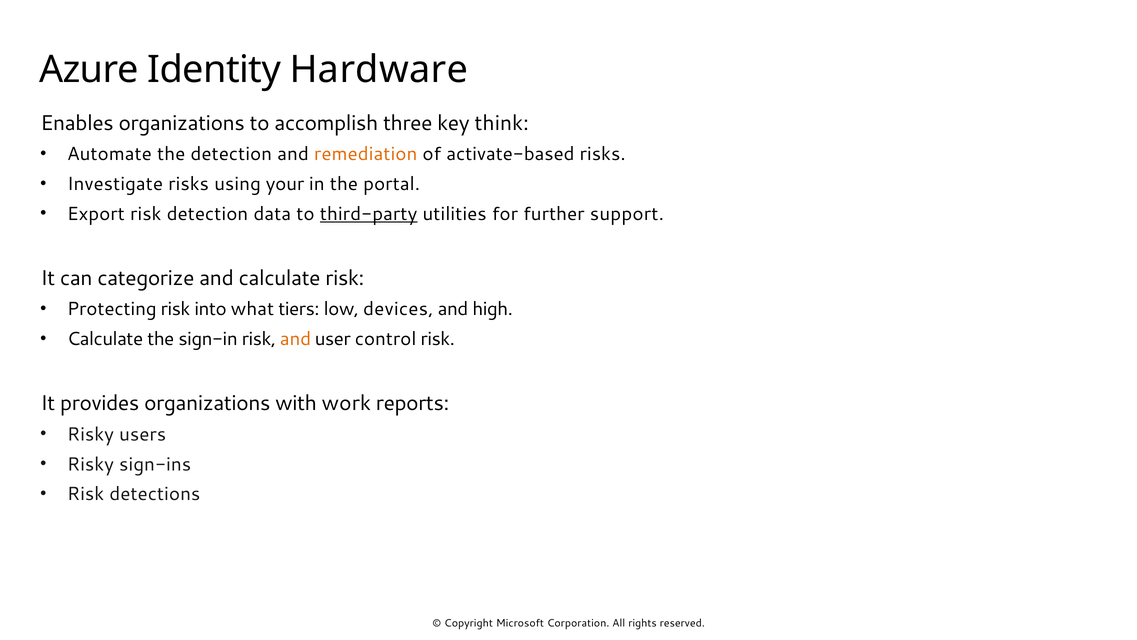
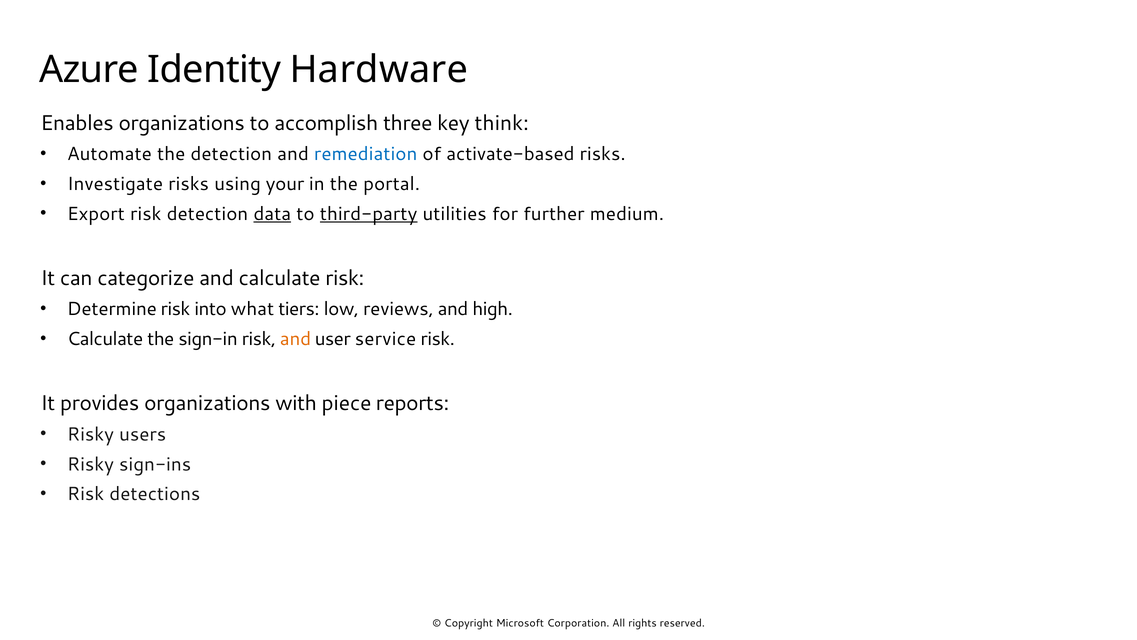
remediation colour: orange -> blue
data underline: none -> present
support: support -> medium
Protecting: Protecting -> Determine
devices: devices -> reviews
control: control -> service
work: work -> piece
